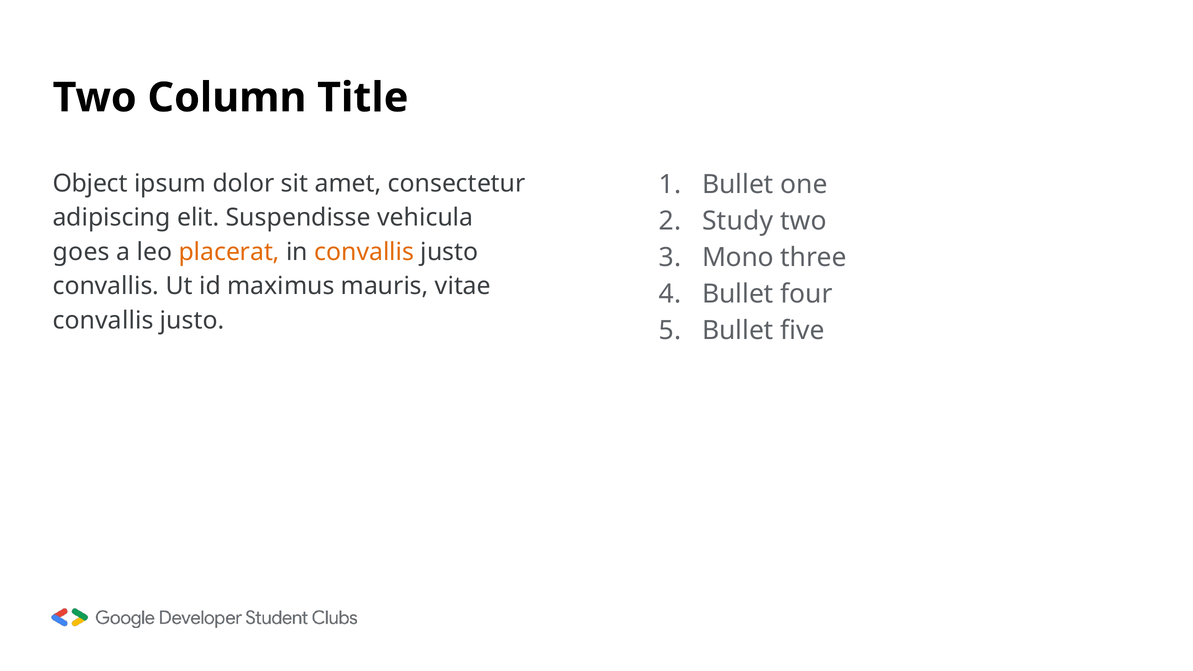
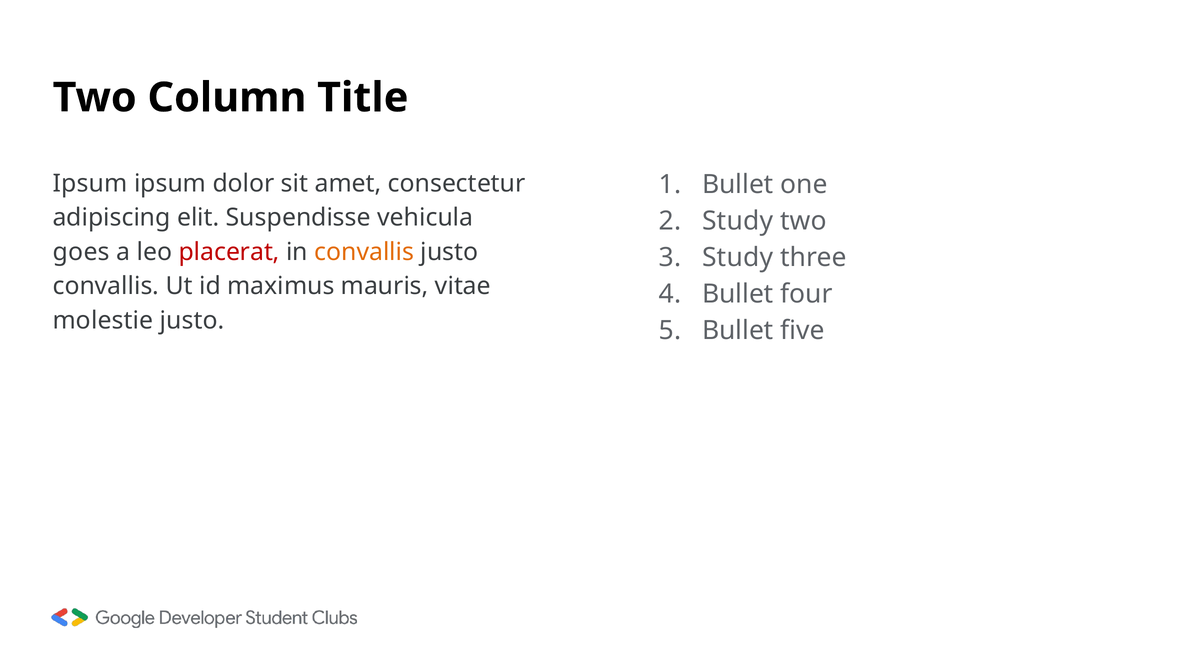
Object at (90, 183): Object -> Ipsum
placerat colour: orange -> red
Mono at (738, 258): Mono -> Study
convallis at (103, 321): convallis -> molestie
